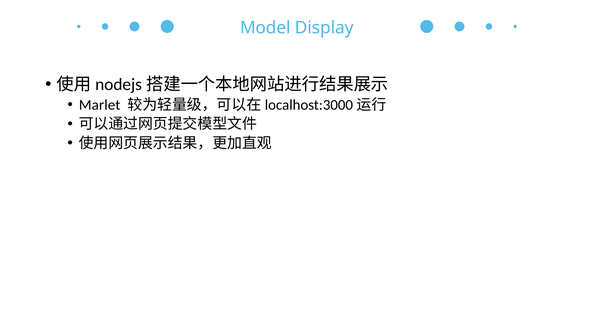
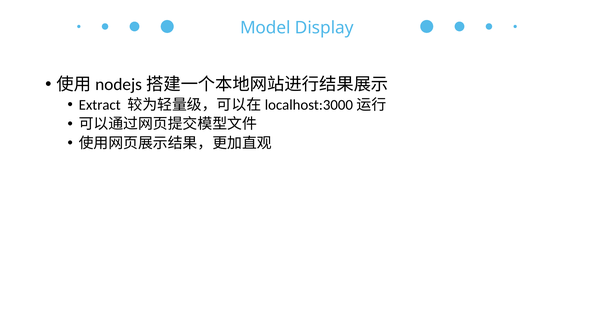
Marlet: Marlet -> Extract
